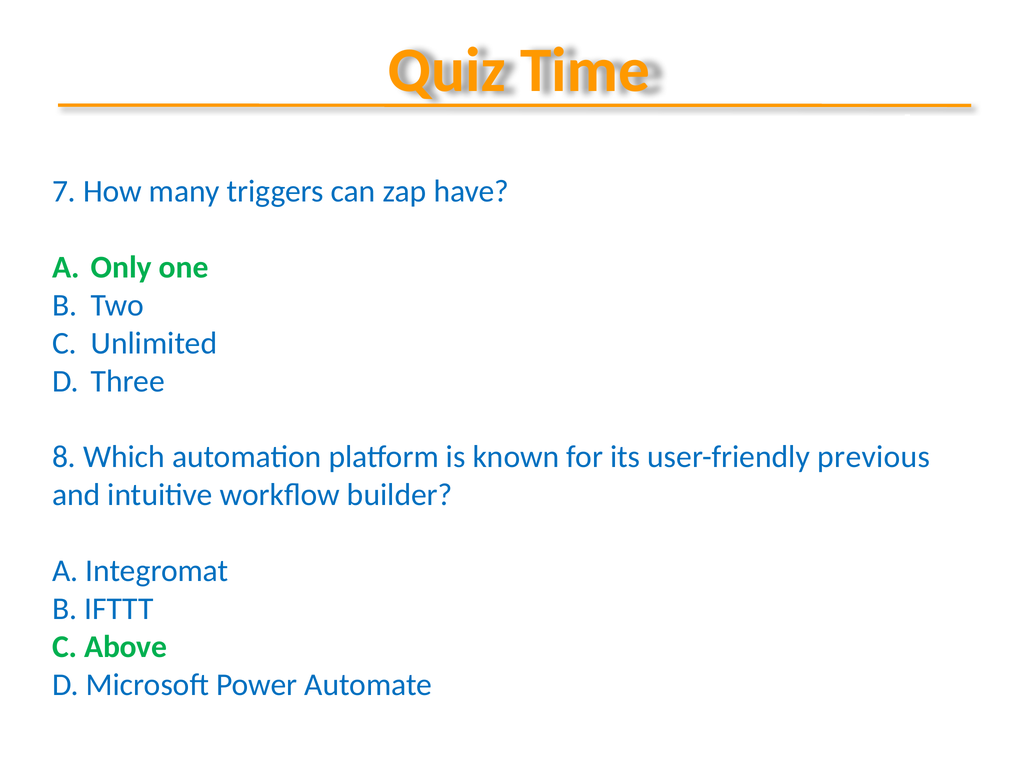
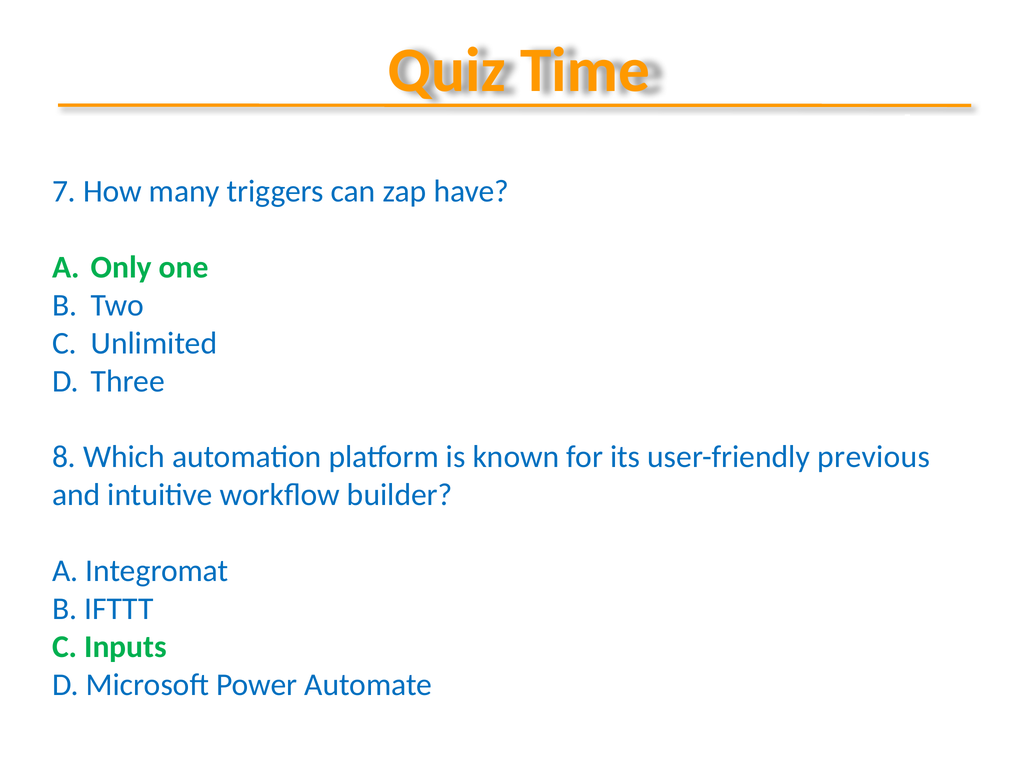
Above: Above -> Inputs
